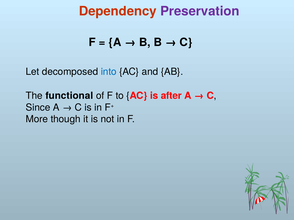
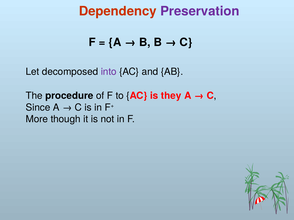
into colour: blue -> purple
functional: functional -> procedure
after: after -> they
